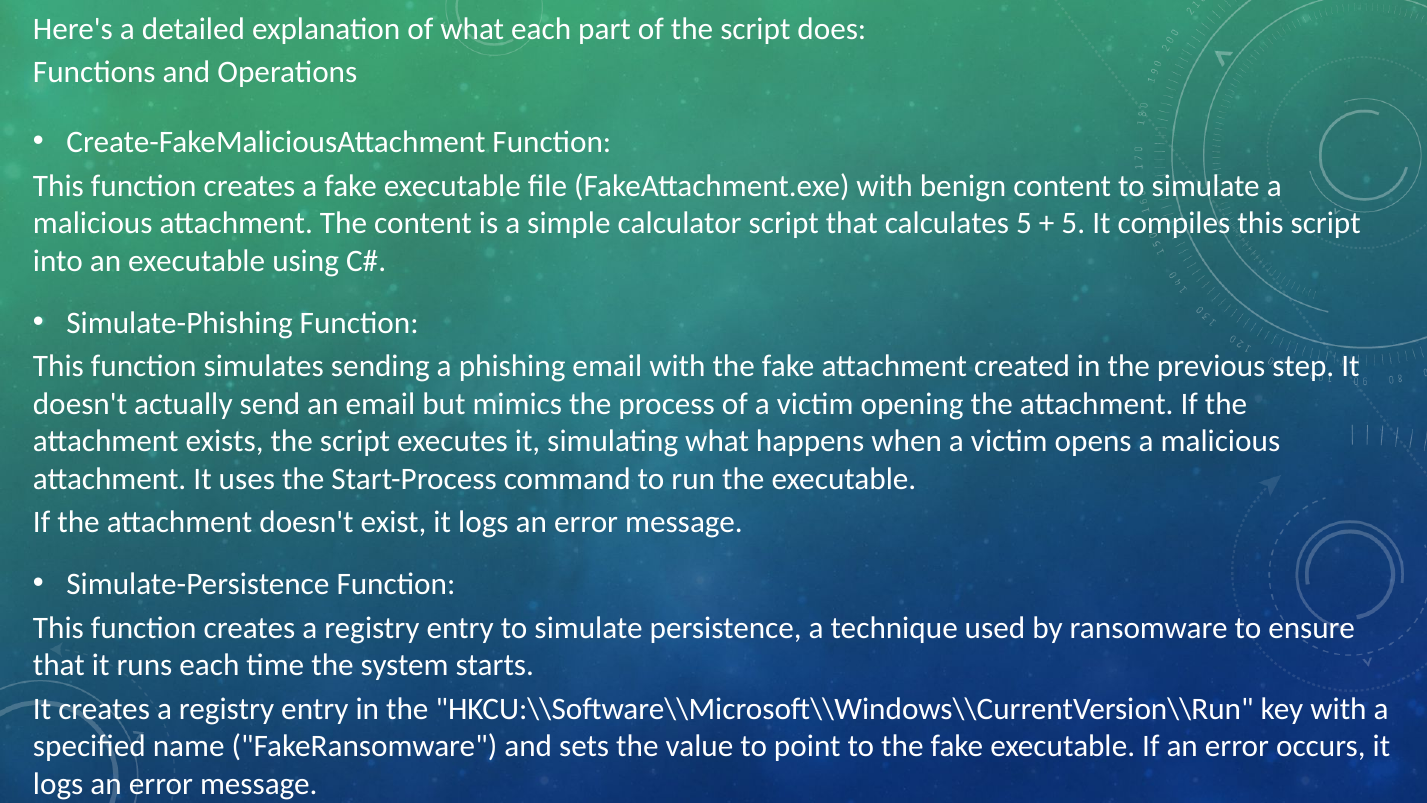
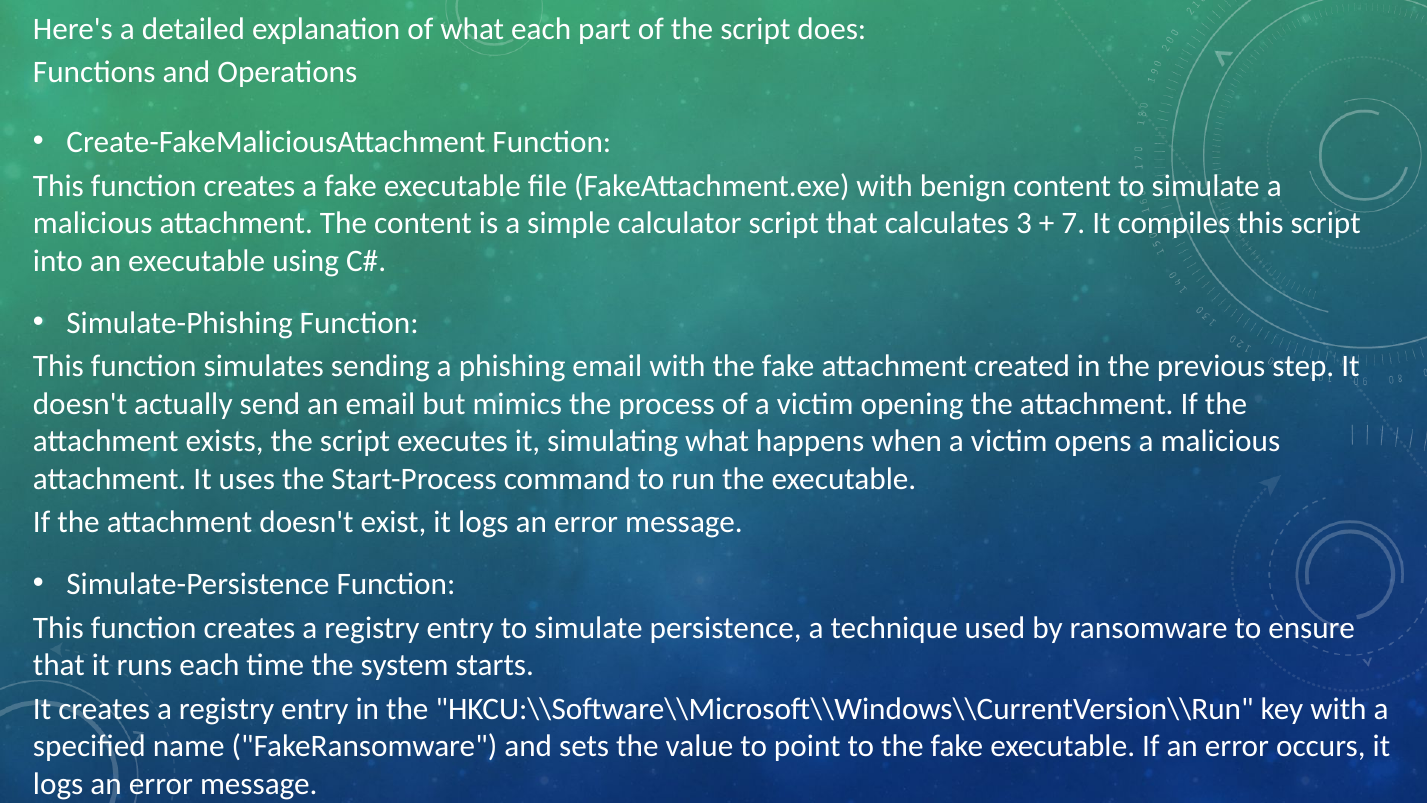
calculates 5: 5 -> 3
5 at (1073, 223): 5 -> 7
